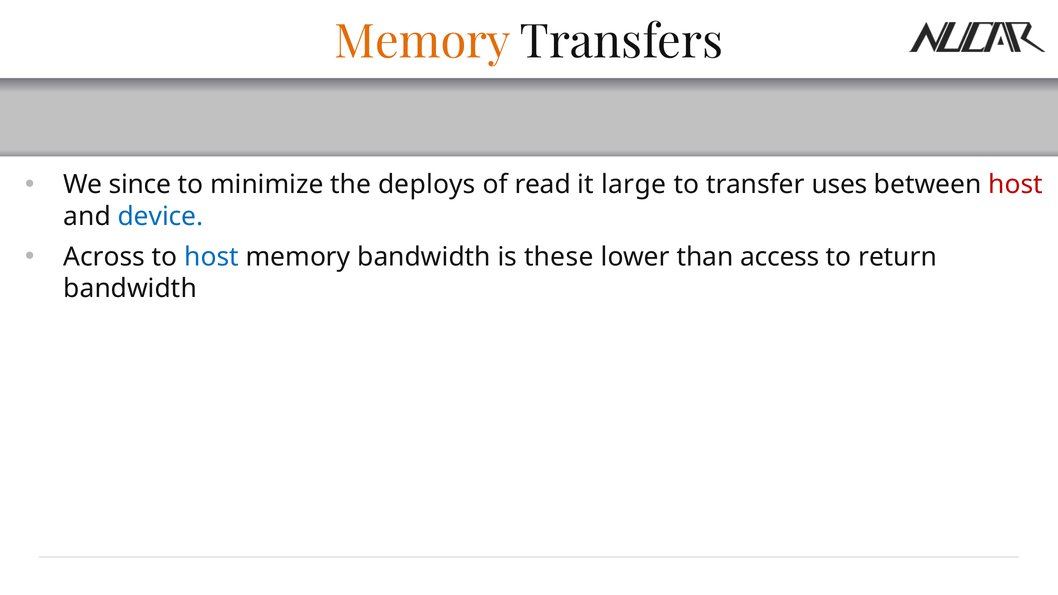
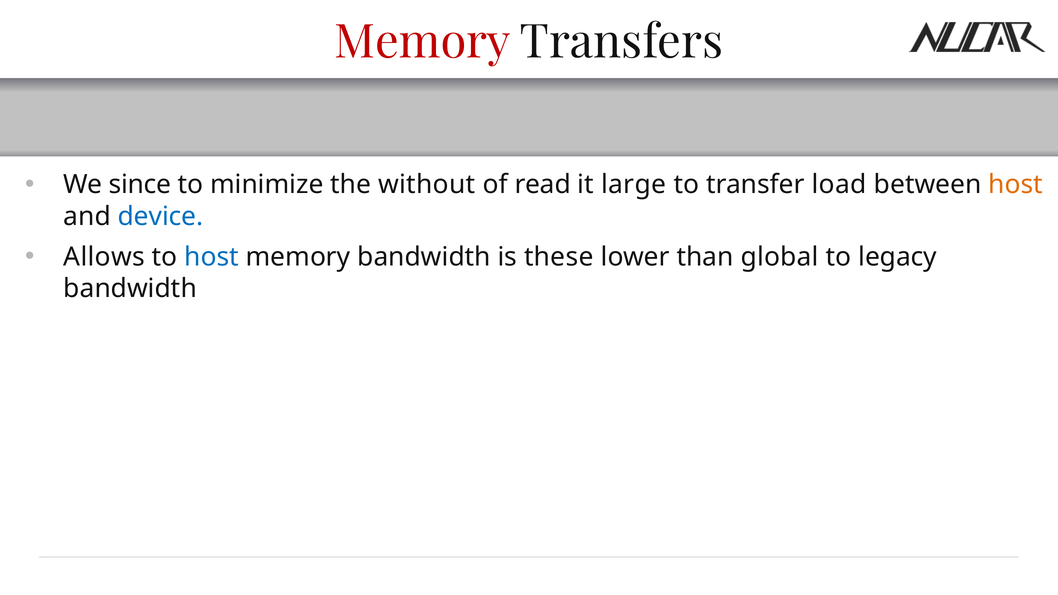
Memory at (423, 42) colour: orange -> red
deploys: deploys -> without
uses: uses -> load
host at (1016, 185) colour: red -> orange
Across: Across -> Allows
access: access -> global
return: return -> legacy
